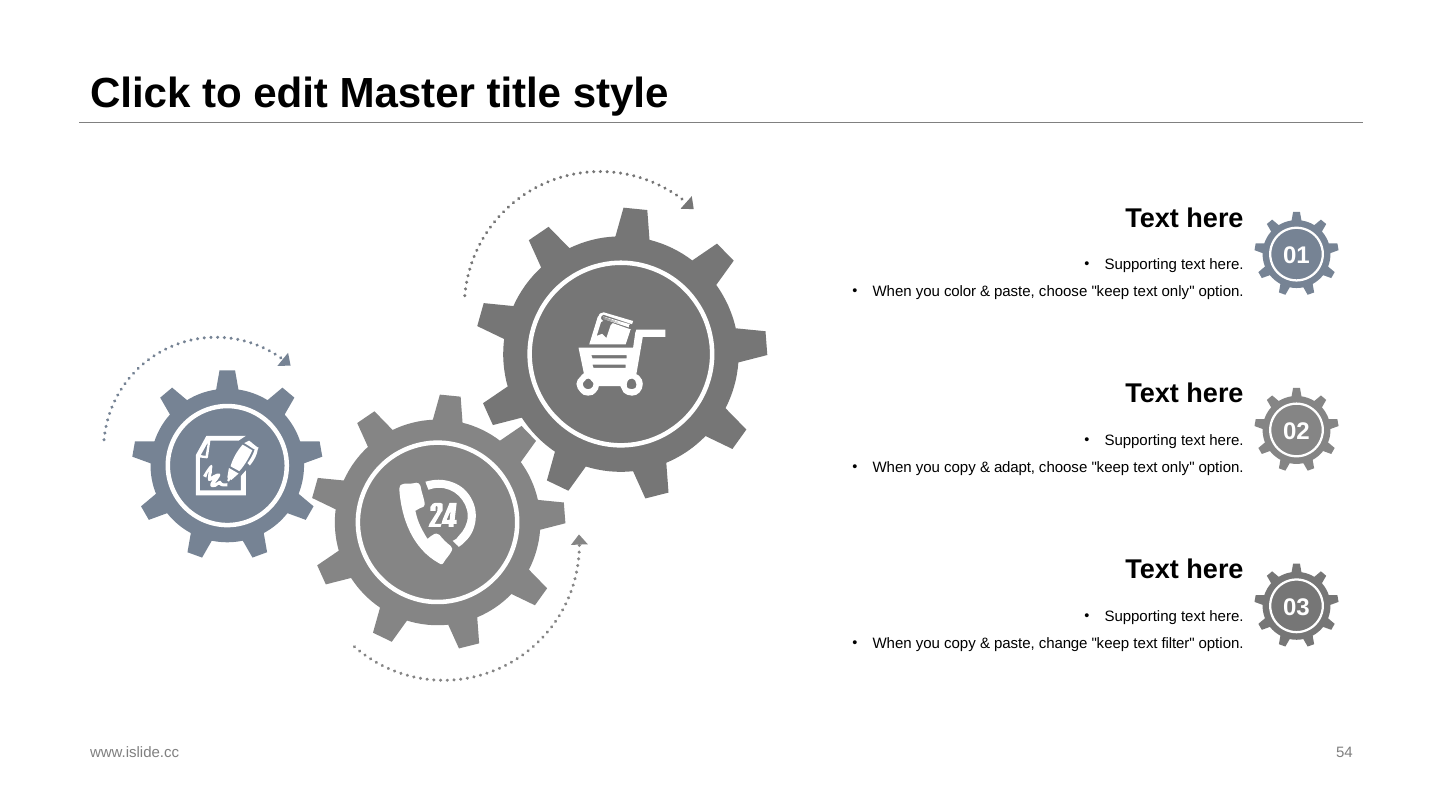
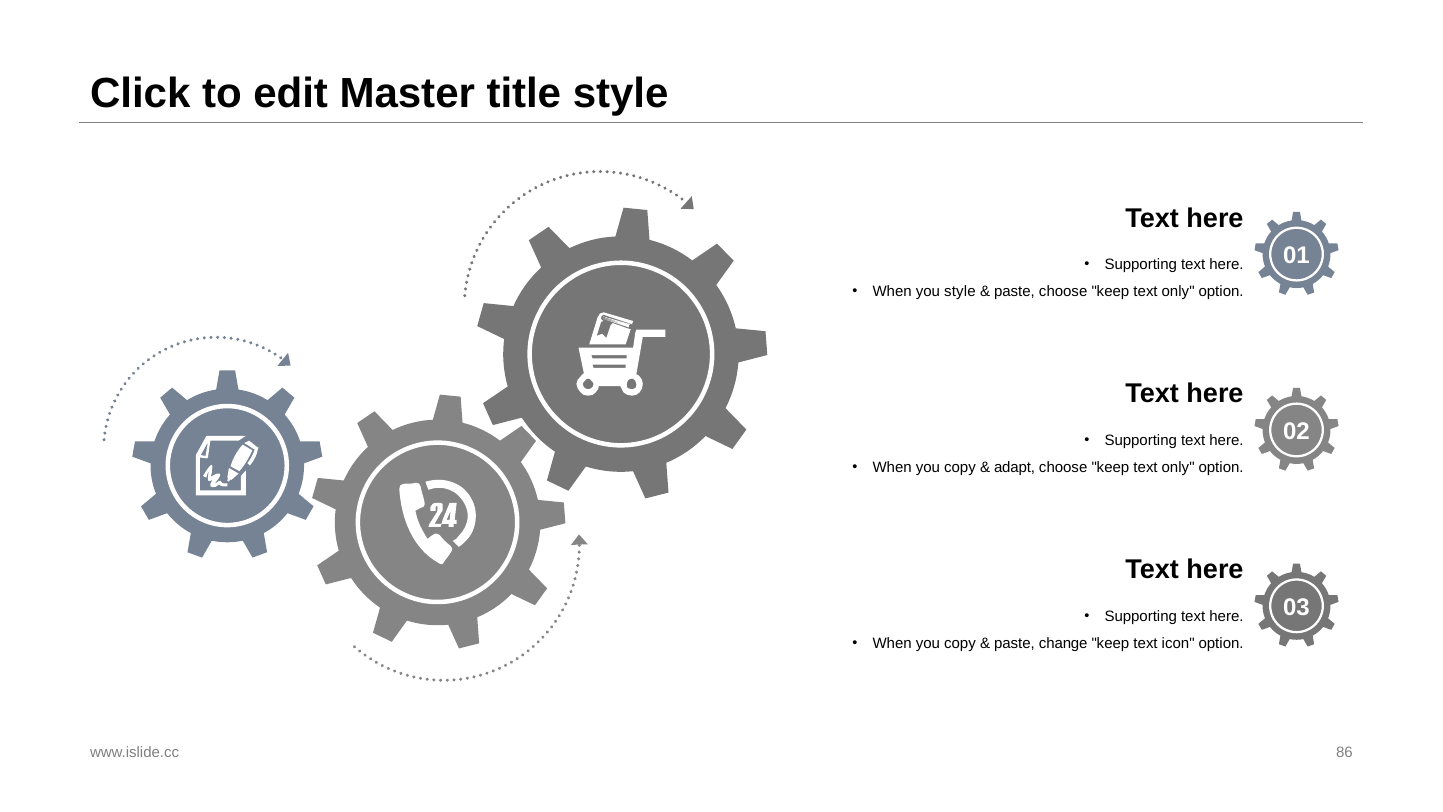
you color: color -> style
filter: filter -> icon
54: 54 -> 86
